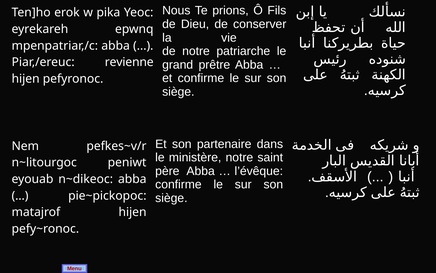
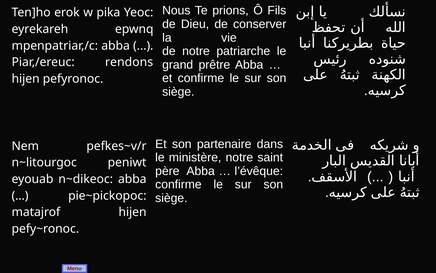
revienne: revienne -> rendons
